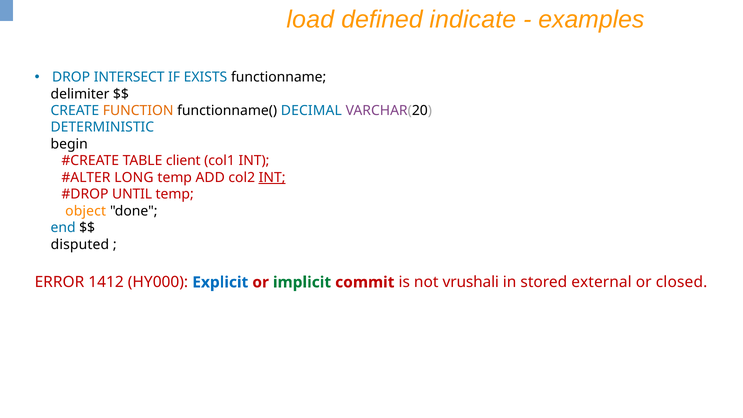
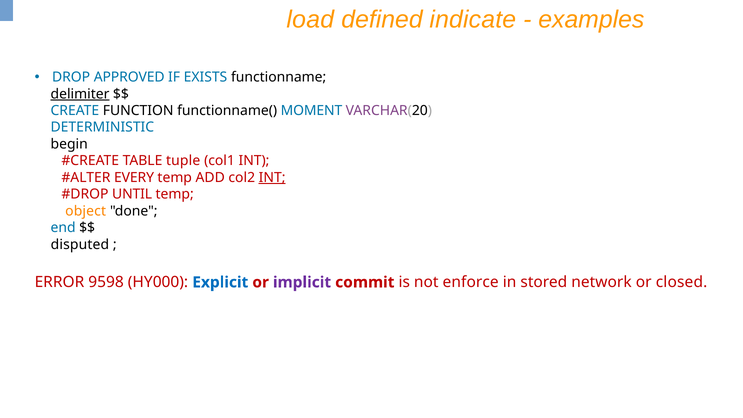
INTERSECT: INTERSECT -> APPROVED
delimiter underline: none -> present
FUNCTION colour: orange -> black
DECIMAL: DECIMAL -> MOMENT
client: client -> tuple
LONG: LONG -> EVERY
1412: 1412 -> 9598
implicit colour: green -> purple
vrushali: vrushali -> enforce
external: external -> network
